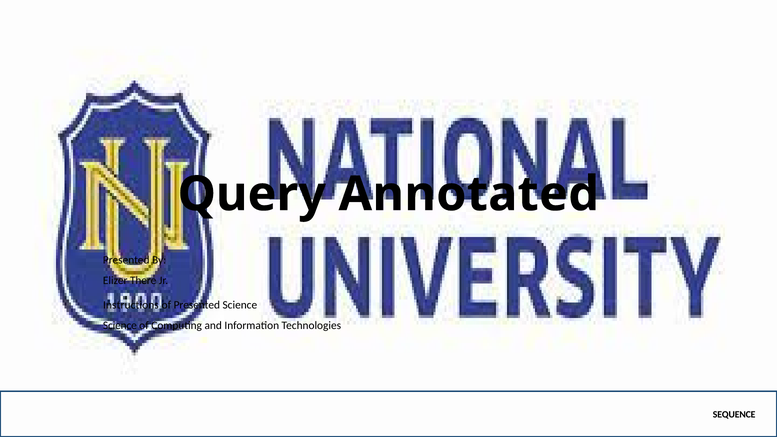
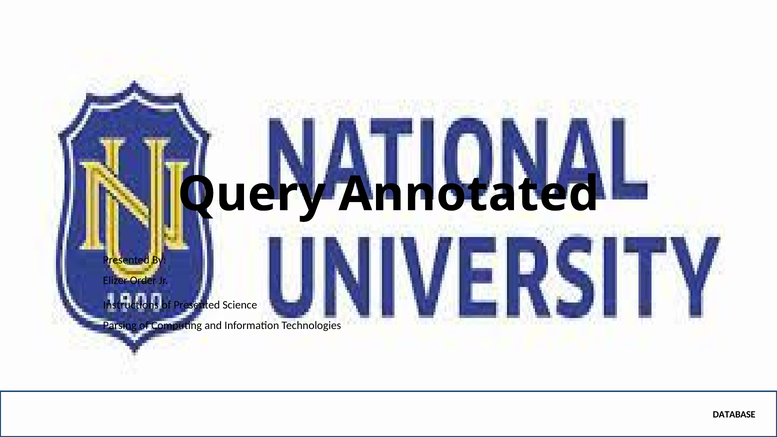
There: There -> Order
Science at (120, 325): Science -> Parsing
SEQUENCE: SEQUENCE -> DATABASE
